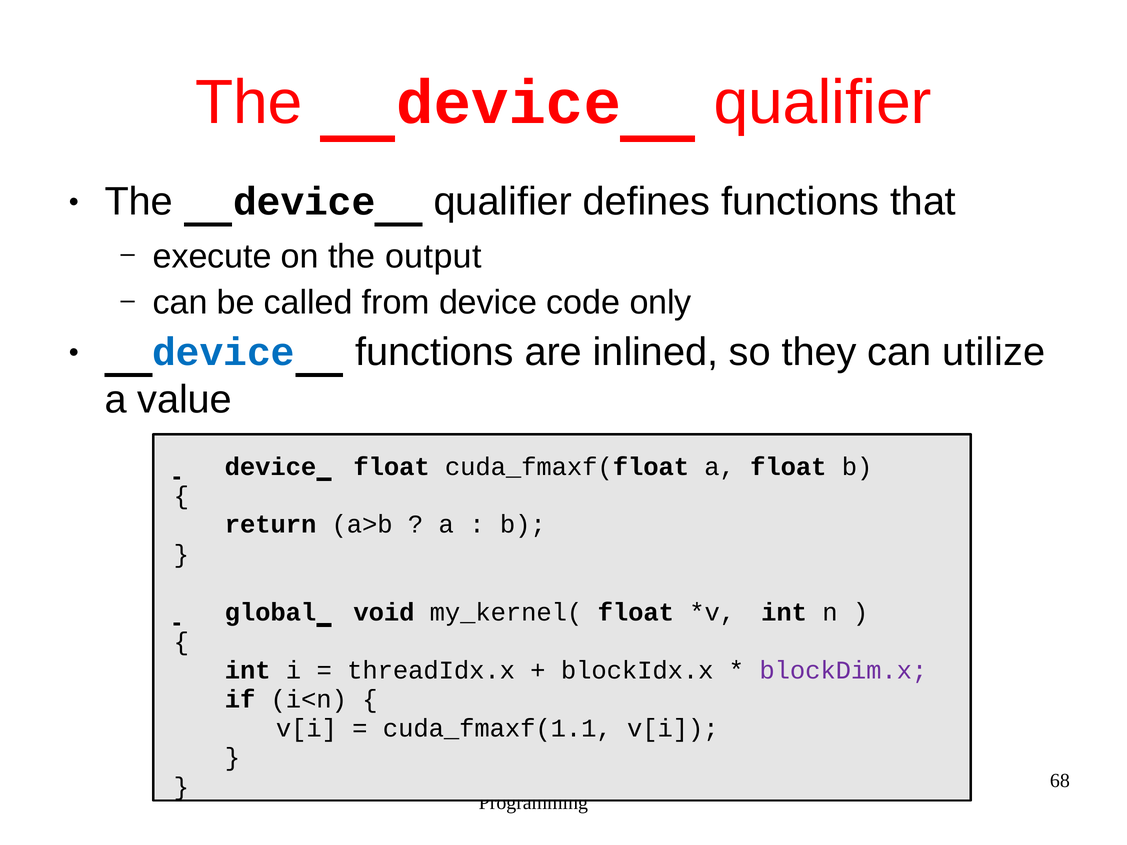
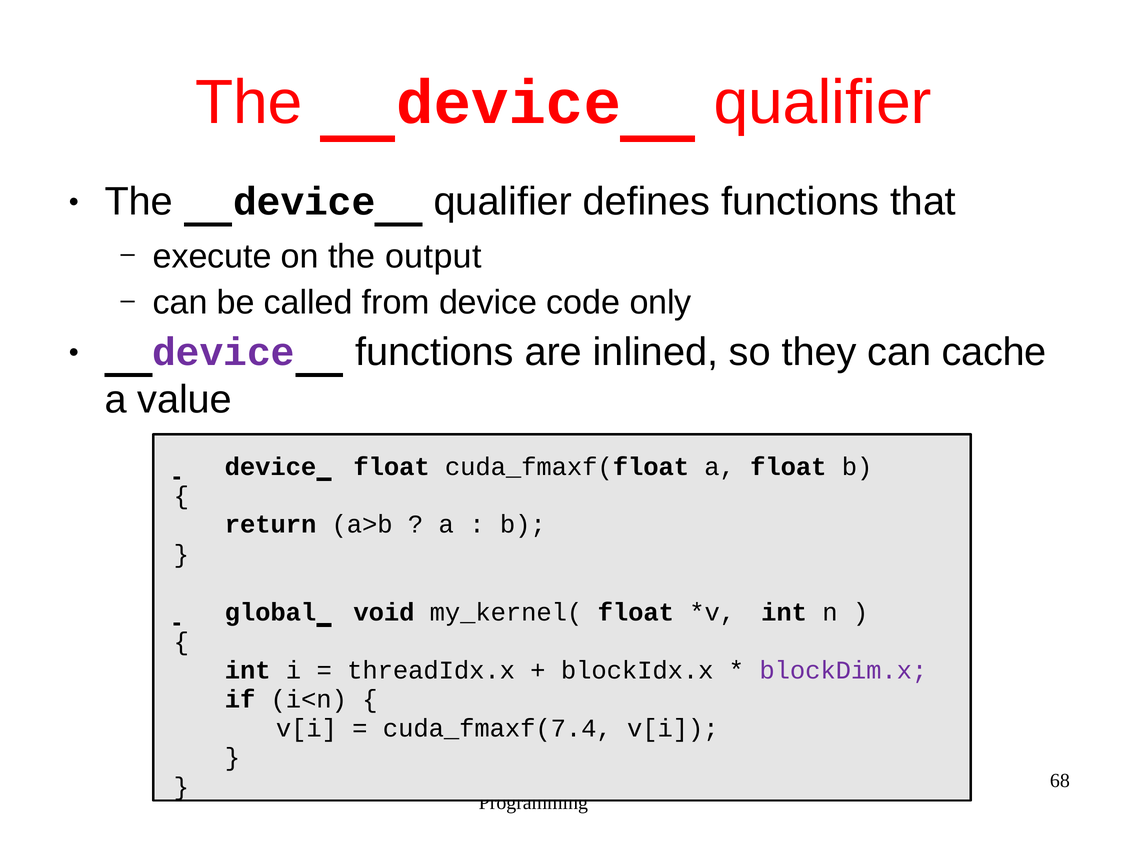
device at (224, 352) colour: blue -> purple
utilize: utilize -> cache
cuda_fmaxf(1.1: cuda_fmaxf(1.1 -> cuda_fmaxf(7.4
